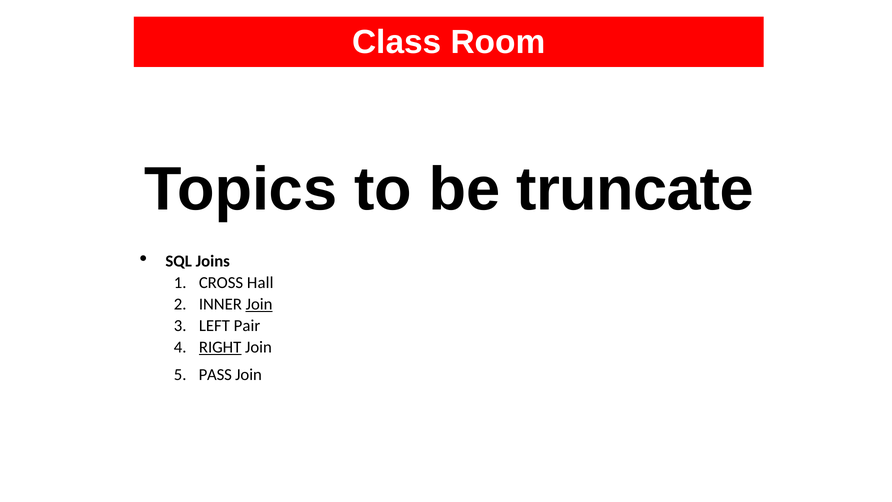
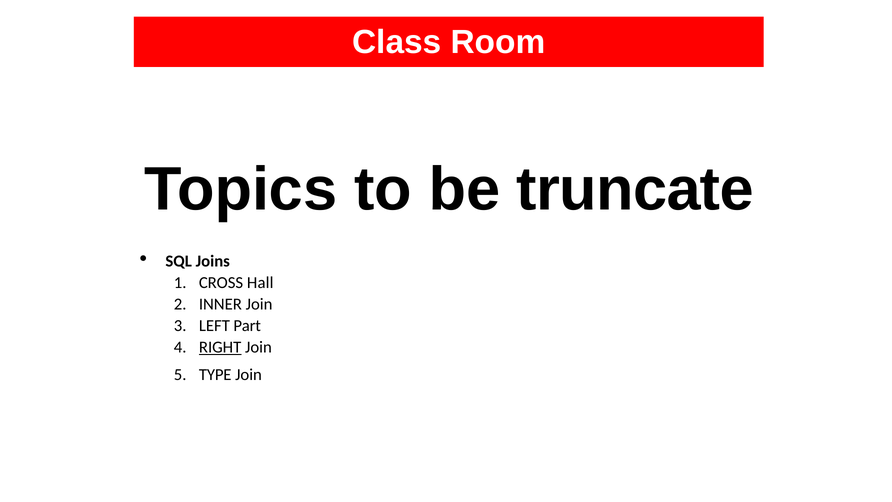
Join at (259, 304) underline: present -> none
Pair: Pair -> Part
PASS: PASS -> TYPE
